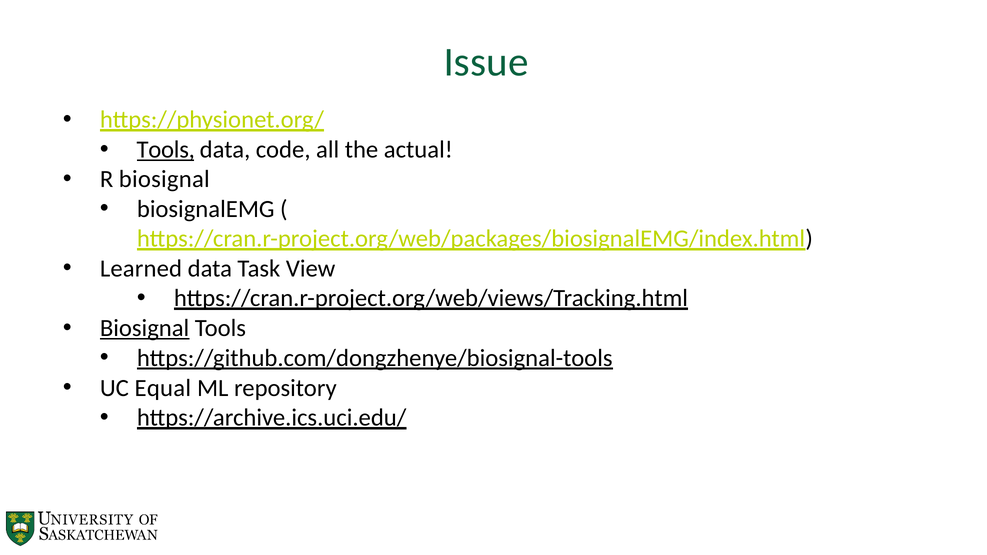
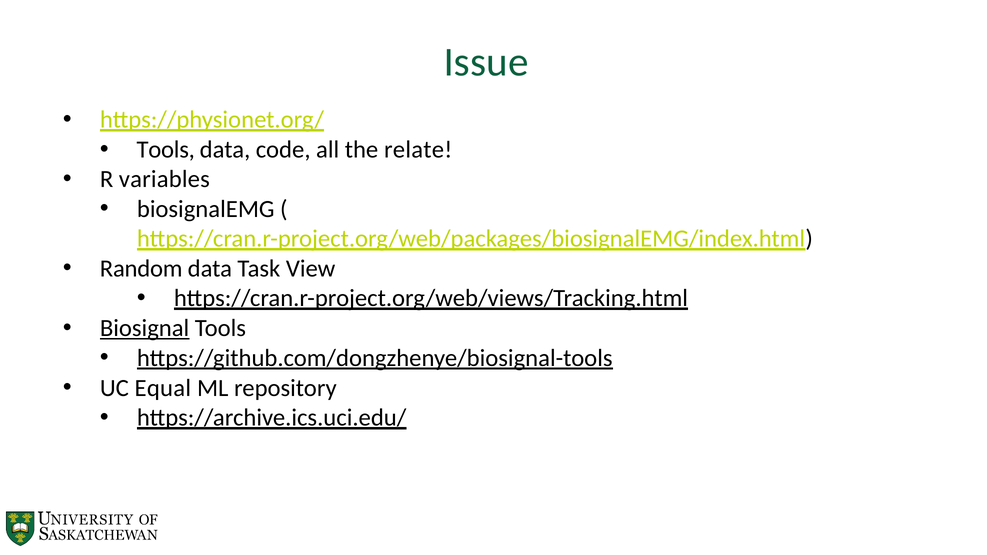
Tools at (166, 150) underline: present -> none
actual: actual -> relate
R biosignal: biosignal -> variables
Learned: Learned -> Random
